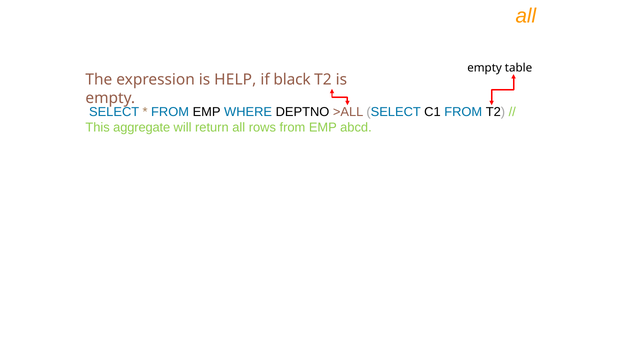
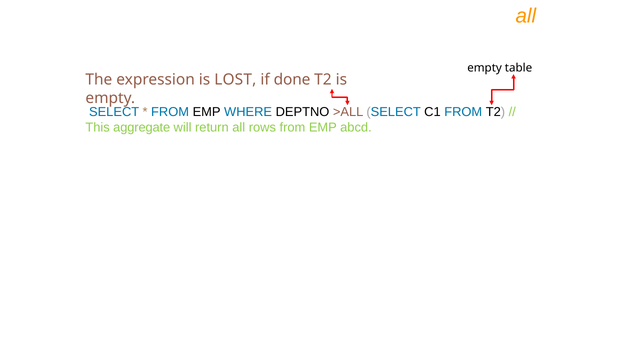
HELP: HELP -> LOST
black: black -> done
